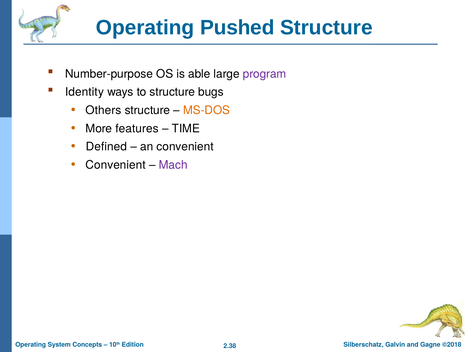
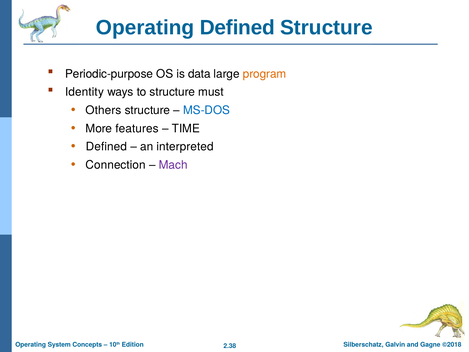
Operating Pushed: Pushed -> Defined
Number-purpose: Number-purpose -> Periodic-purpose
able: able -> data
program colour: purple -> orange
bugs: bugs -> must
MS-DOS colour: orange -> blue
an convenient: convenient -> interpreted
Convenient at (116, 165): Convenient -> Connection
